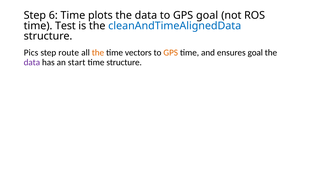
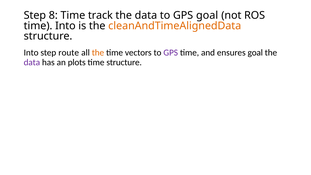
6: 6 -> 8
plots: plots -> track
time Test: Test -> Into
cleanAndTimeAlignedData colour: blue -> orange
Pics at (31, 53): Pics -> Into
GPS at (171, 53) colour: orange -> purple
start: start -> plots
